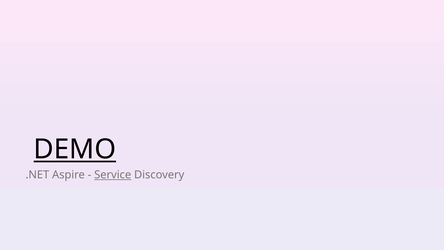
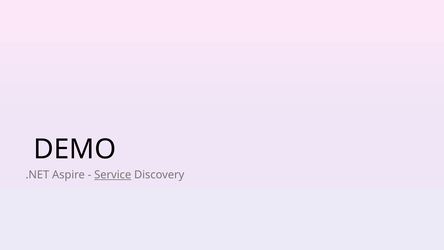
DEMO underline: present -> none
